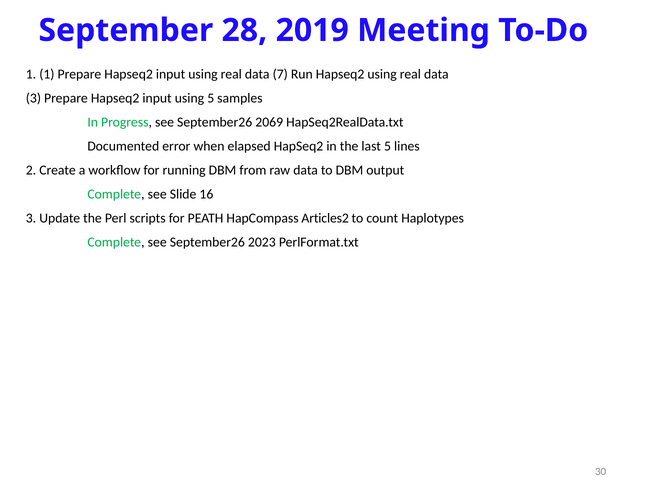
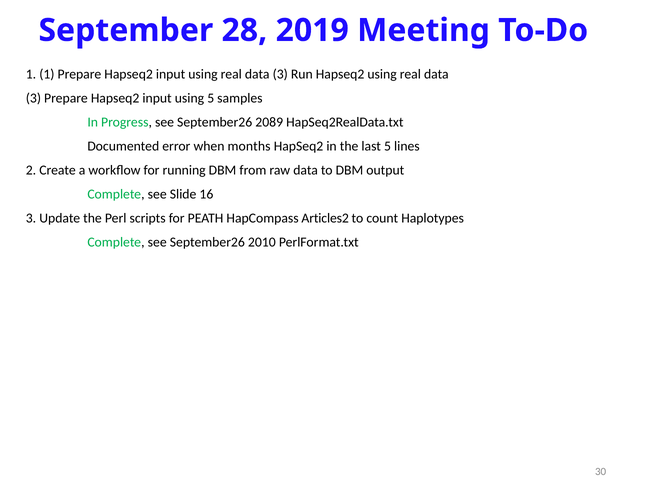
7 at (280, 74): 7 -> 3
2069: 2069 -> 2089
elapsed: elapsed -> months
2023: 2023 -> 2010
